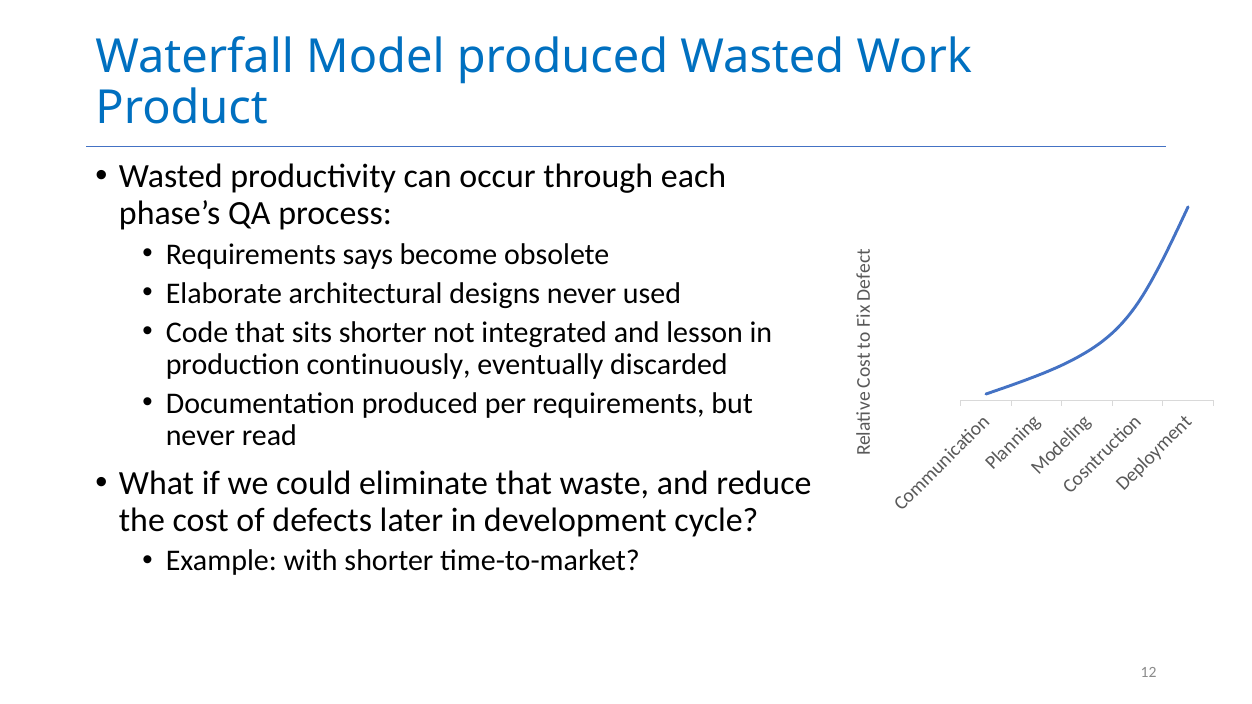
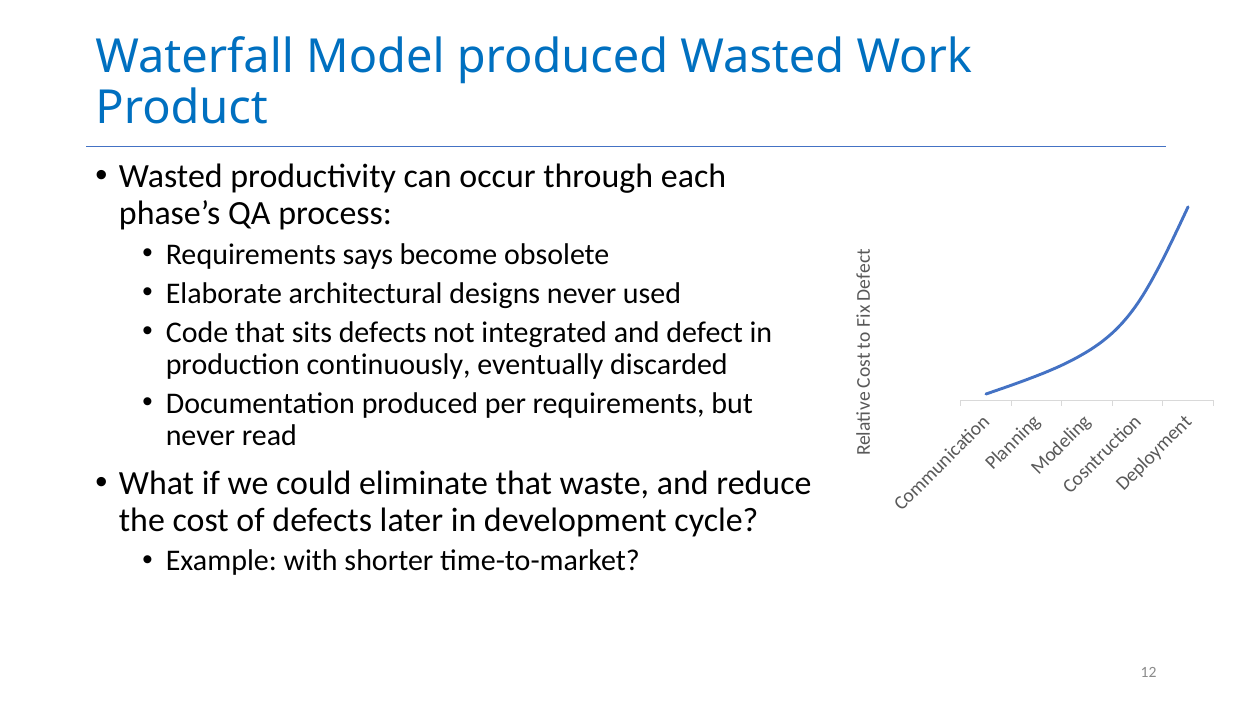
sits shorter: shorter -> defects
lesson: lesson -> defect
